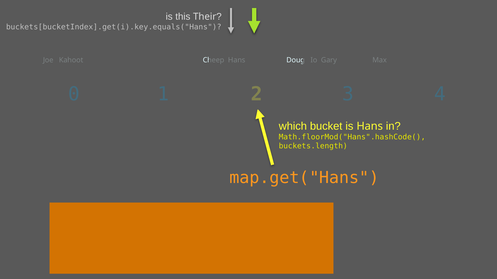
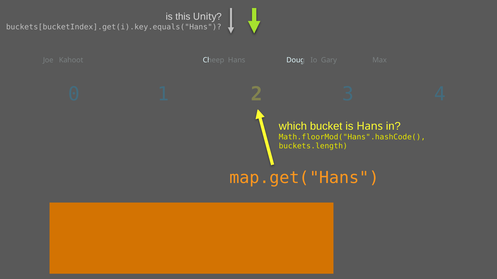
Their: Their -> Unity
